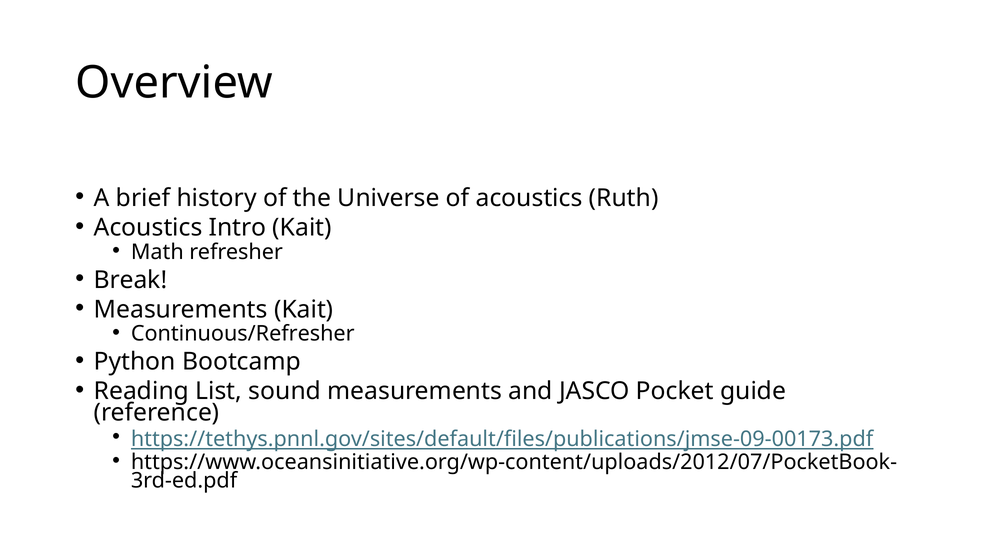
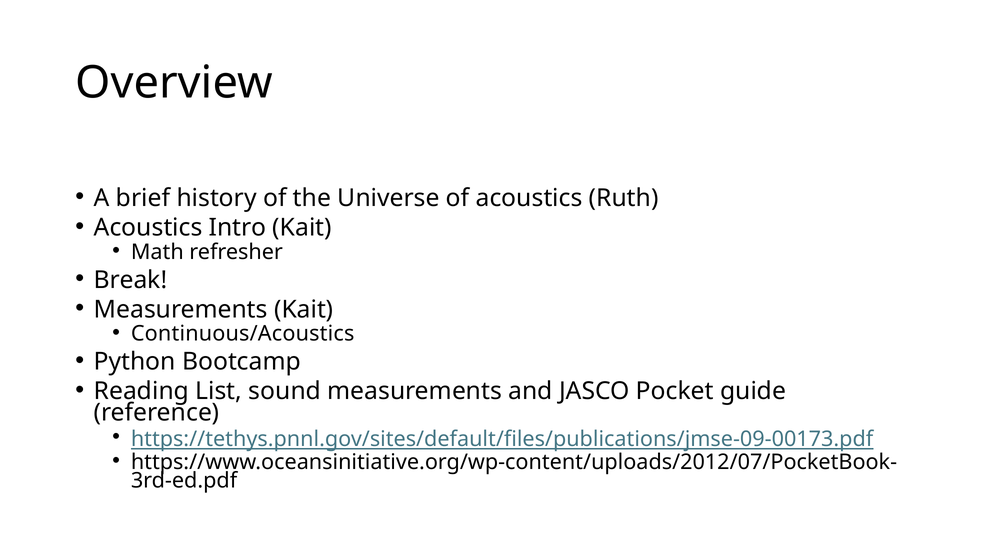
Continuous/Refresher: Continuous/Refresher -> Continuous/Acoustics
